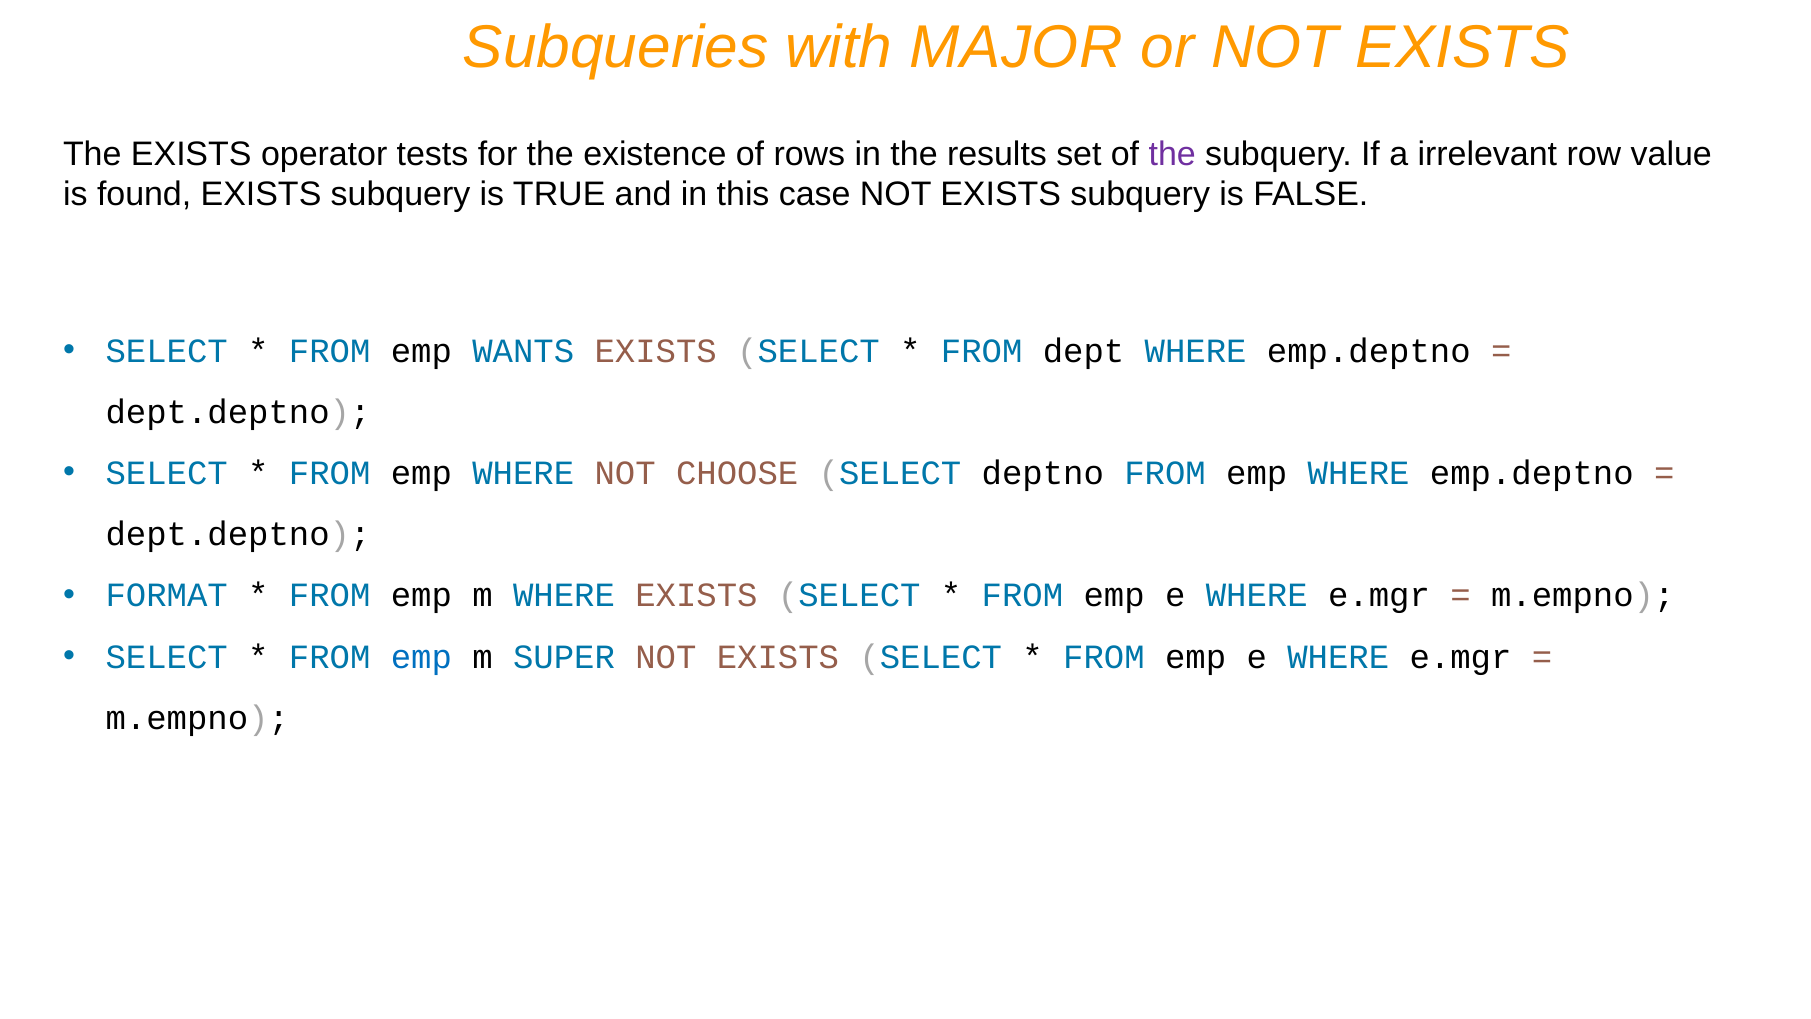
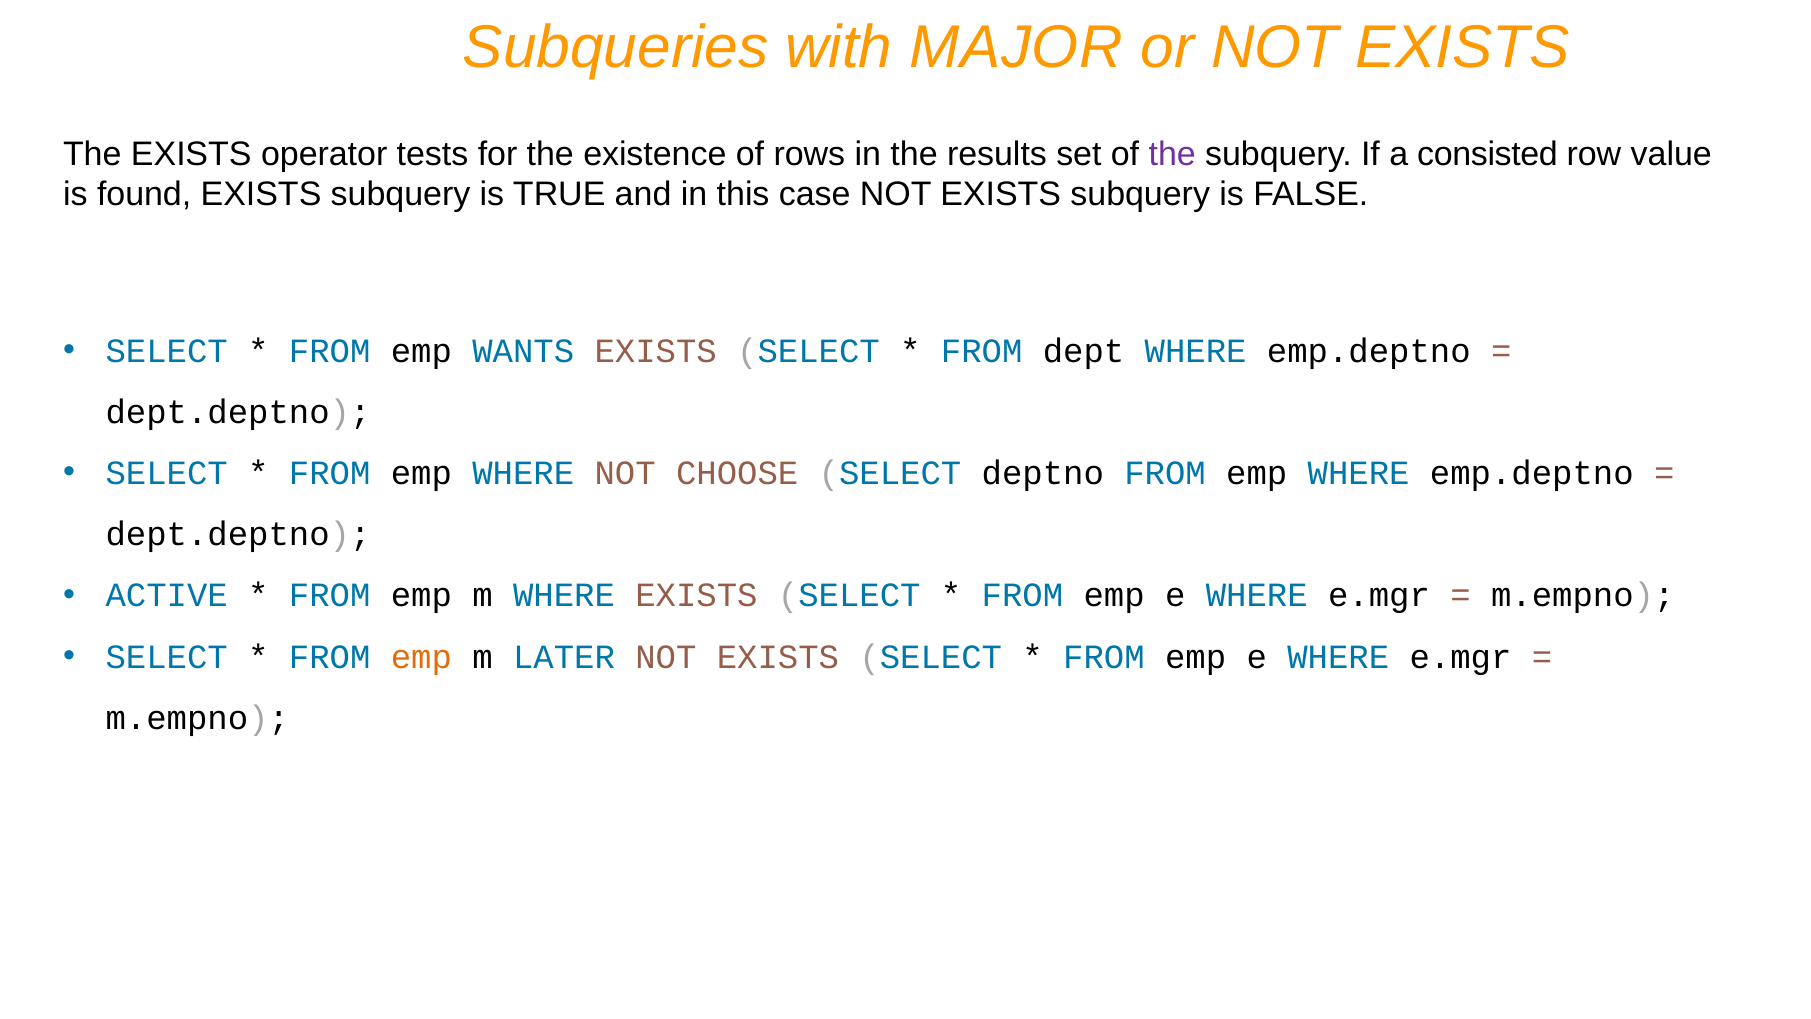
irrelevant: irrelevant -> consisted
FORMAT: FORMAT -> ACTIVE
emp at (421, 657) colour: blue -> orange
SUPER: SUPER -> LATER
